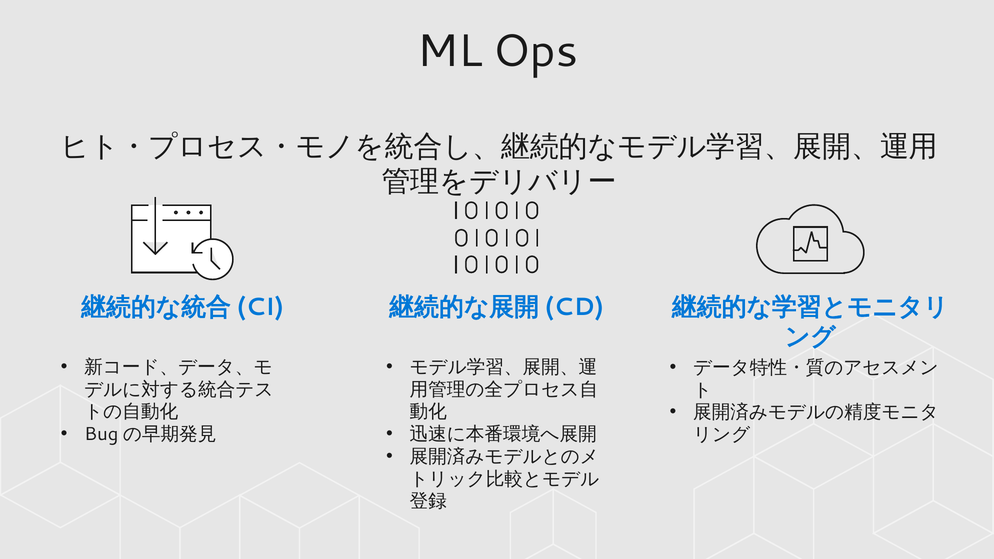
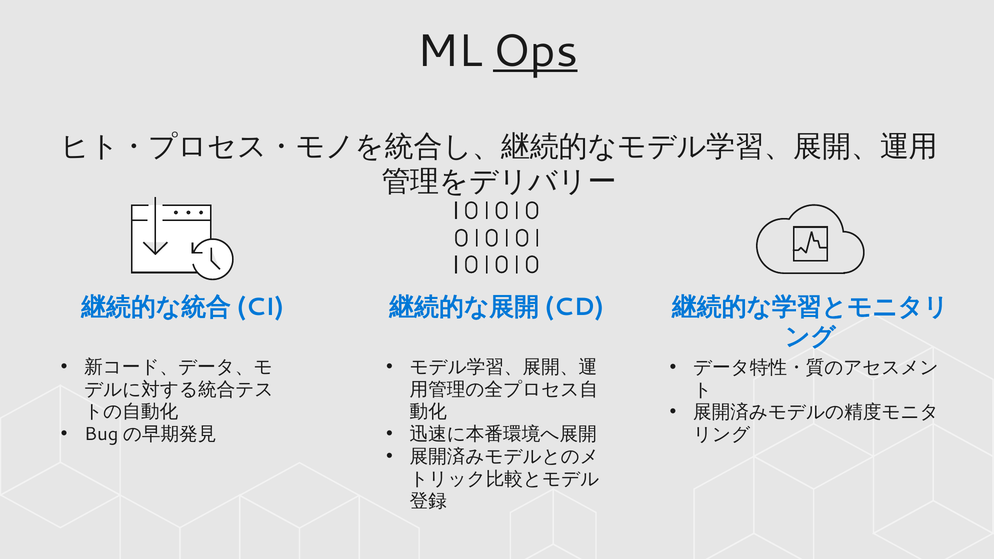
Ops underline: none -> present
